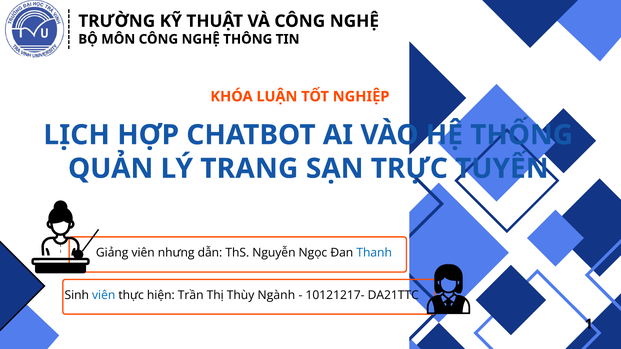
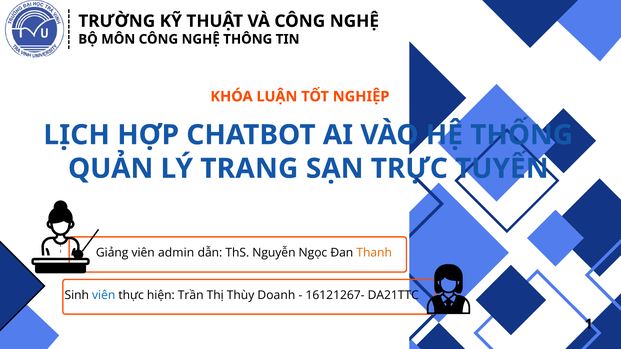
nhưng: nhưng -> admin
Thanh colour: blue -> orange
Ngành: Ngành -> Doanh
10121217-: 10121217- -> 16121267-
